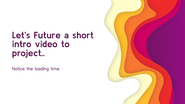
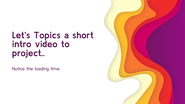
Future: Future -> Topics
